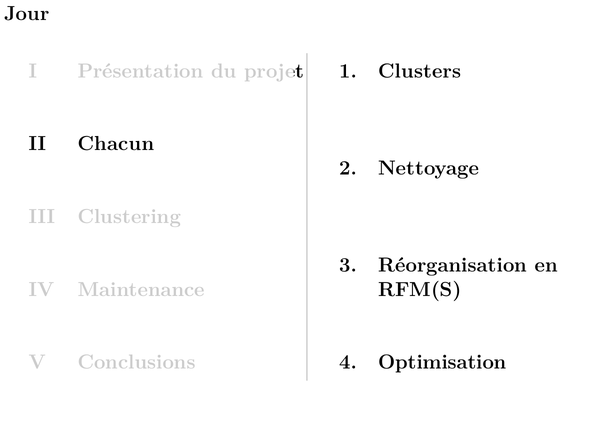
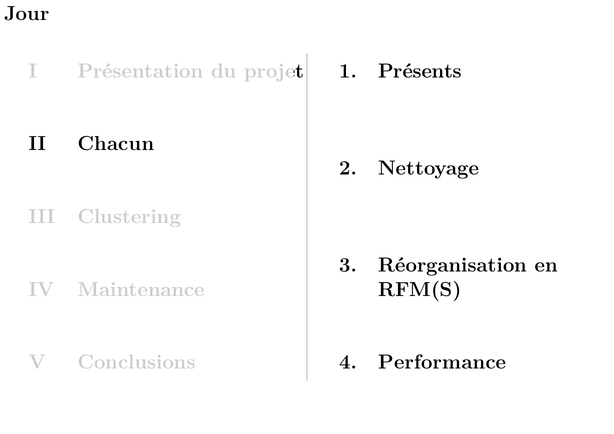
Clusters: Clusters -> Présents
Optimisation: Optimisation -> Performance
